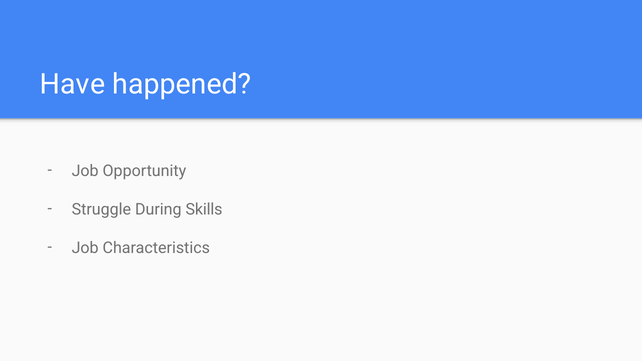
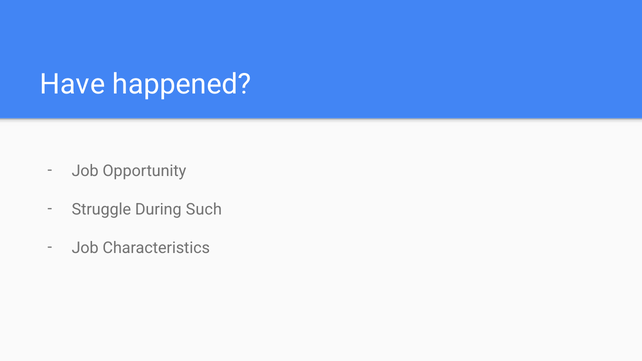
Skills: Skills -> Such
